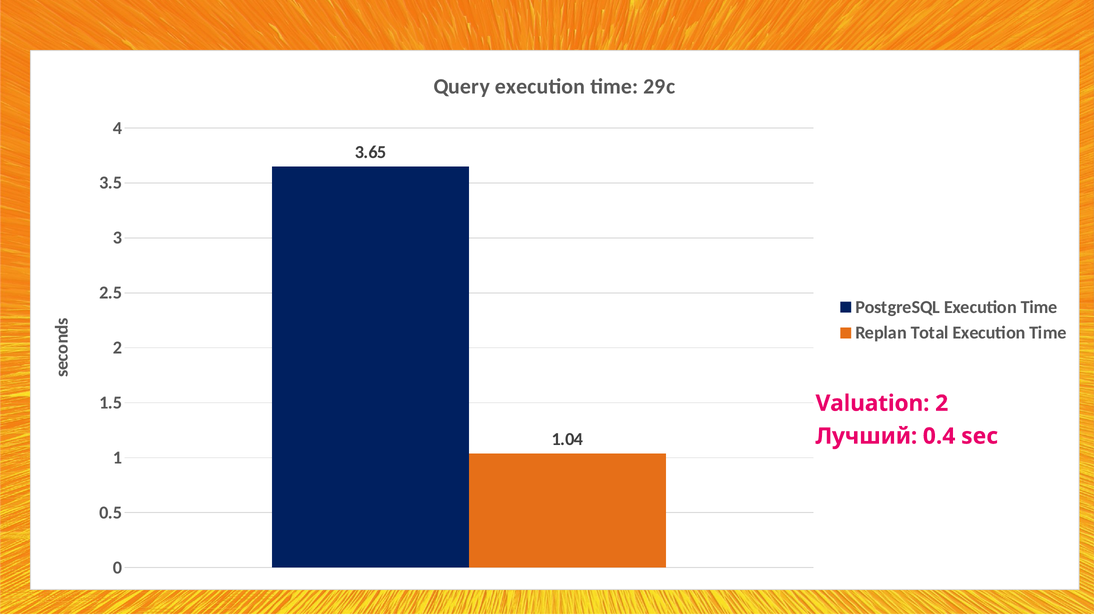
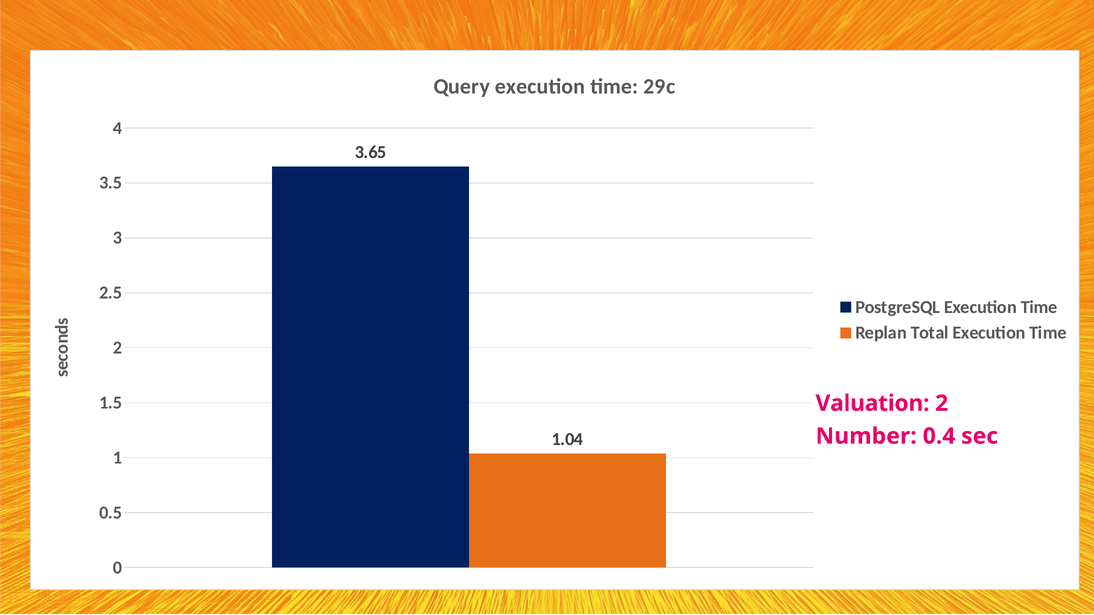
Лучший: Лучший -> Number
